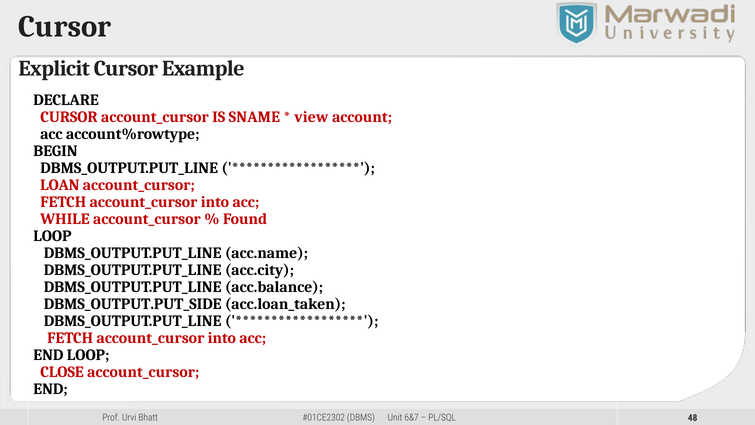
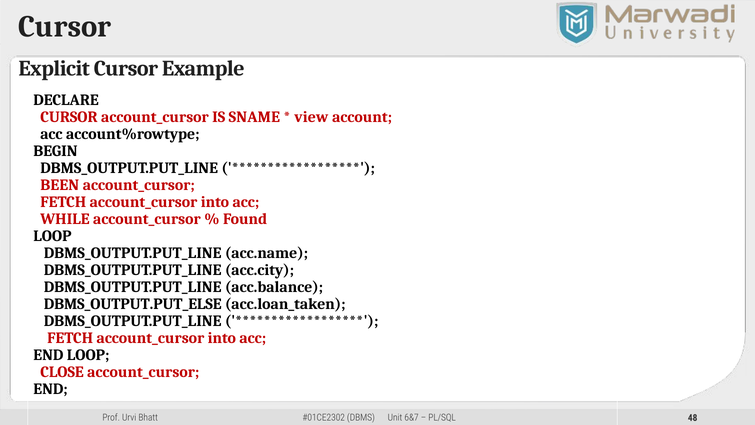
LOAN: LOAN -> BEEN
DBMS_OUTPUT.PUT_SIDE: DBMS_OUTPUT.PUT_SIDE -> DBMS_OUTPUT.PUT_ELSE
